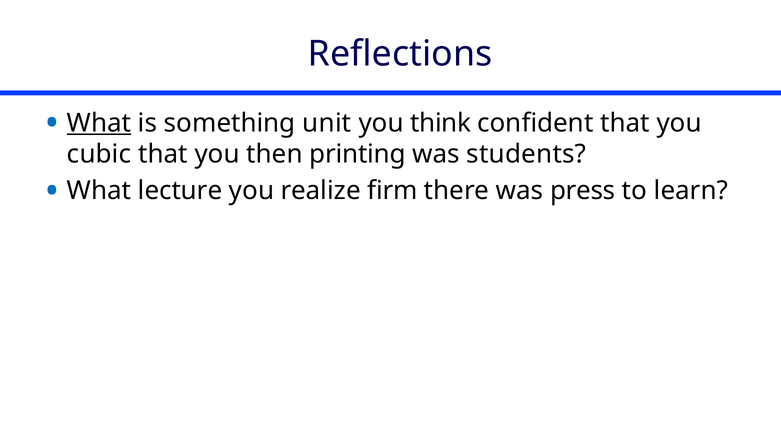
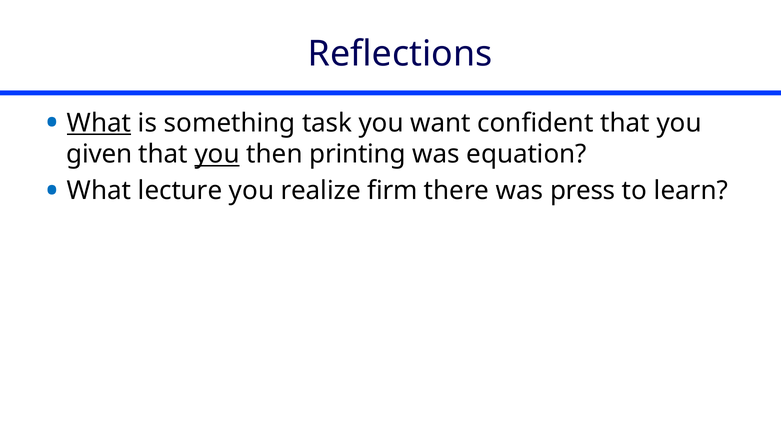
unit: unit -> task
think: think -> want
cubic: cubic -> given
you at (217, 154) underline: none -> present
students: students -> equation
